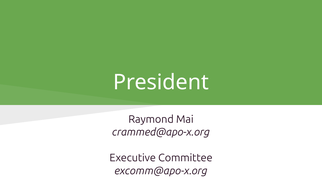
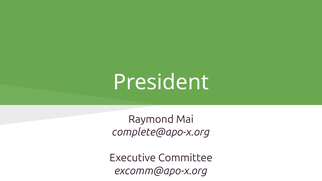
crammed@apo-x.org: crammed@apo-x.org -> complete@apo-x.org
